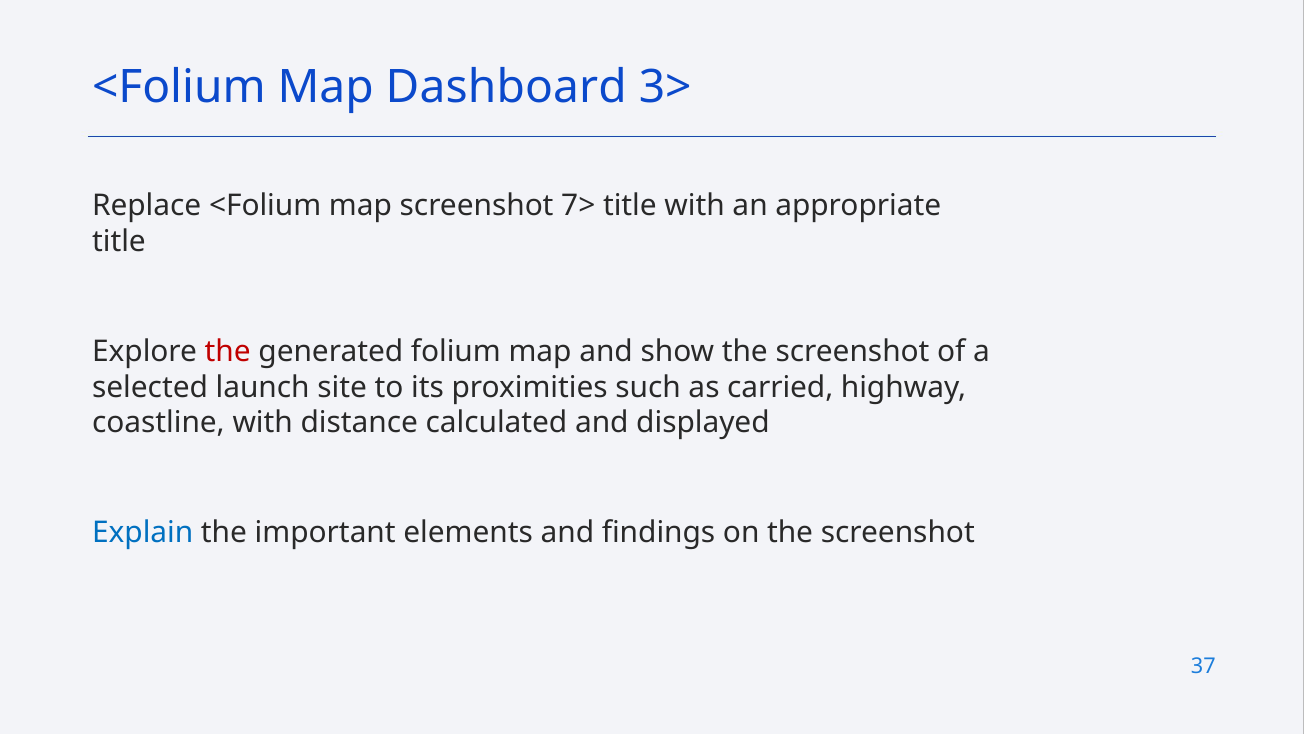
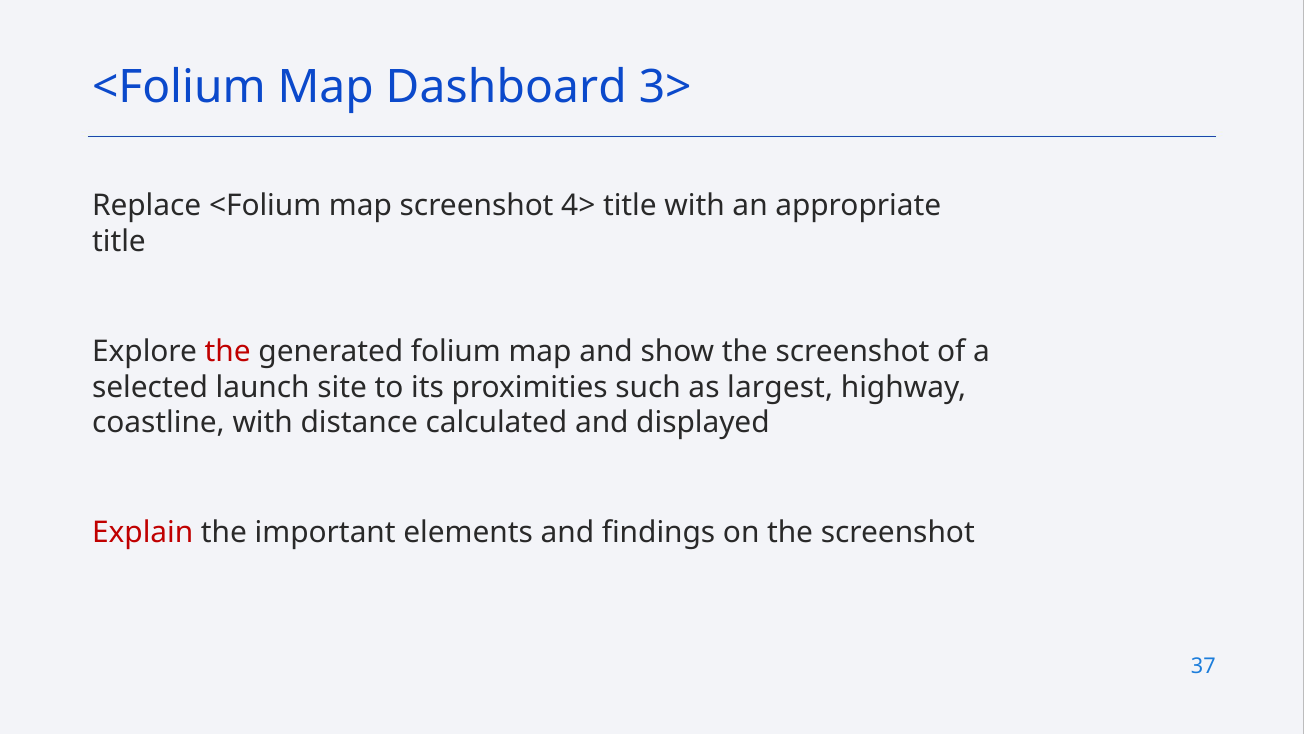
7>: 7> -> 4>
carried: carried -> largest
Explain colour: blue -> red
